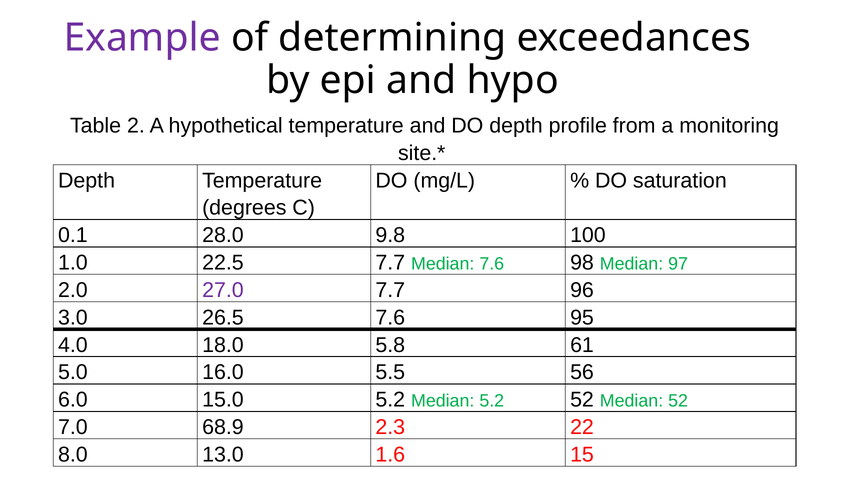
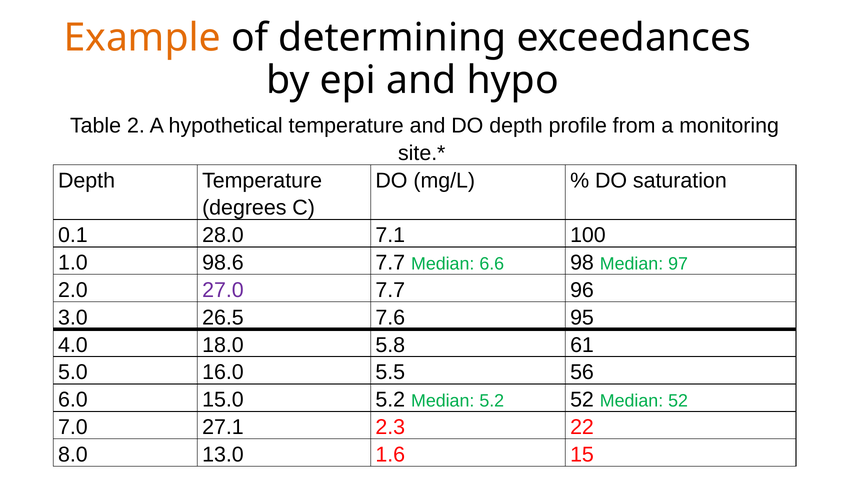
Example colour: purple -> orange
9.8: 9.8 -> 7.1
22.5: 22.5 -> 98.6
Median 7.6: 7.6 -> 6.6
68.9: 68.9 -> 27.1
